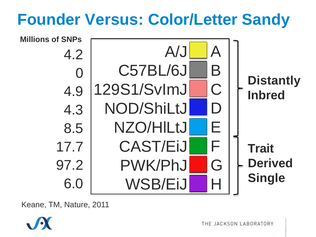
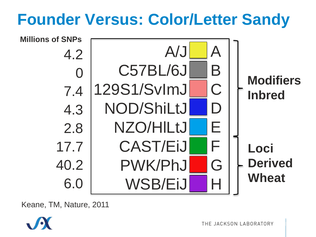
Distantly: Distantly -> Modifiers
4.9: 4.9 -> 7.4
8.5: 8.5 -> 2.8
Trait: Trait -> Loci
97.2: 97.2 -> 40.2
Single: Single -> Wheat
